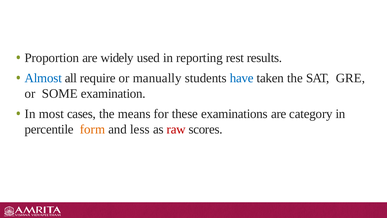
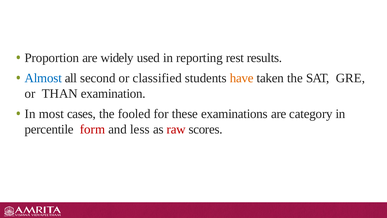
require: require -> second
manually: manually -> classified
have colour: blue -> orange
SOME: SOME -> THAN
means: means -> fooled
form colour: orange -> red
